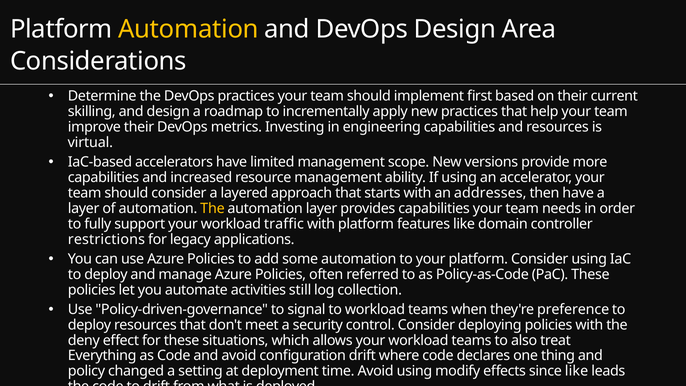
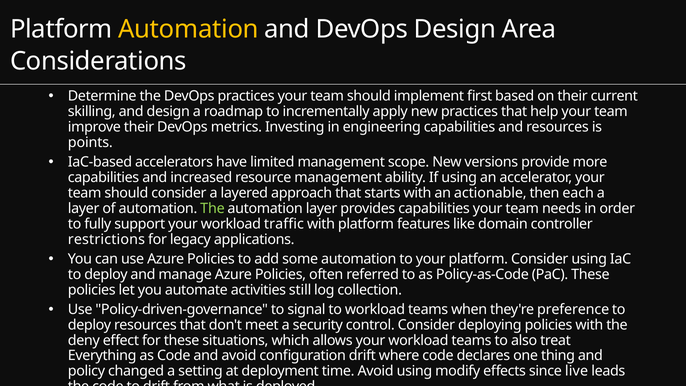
virtual: virtual -> points
addresses: addresses -> actionable
then have: have -> each
The at (213, 208) colour: yellow -> light green
since like: like -> live
